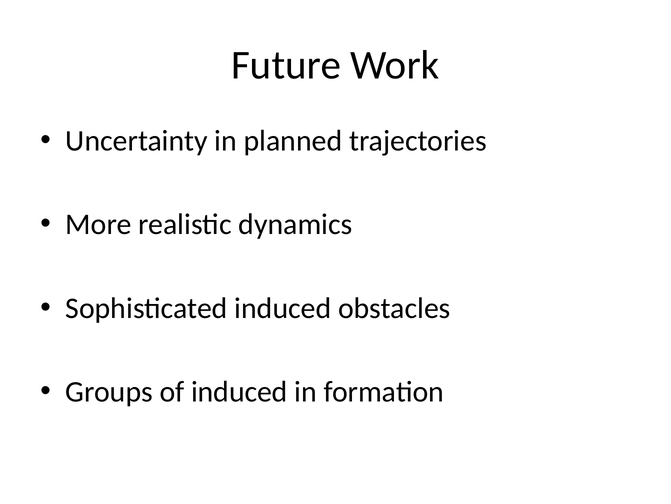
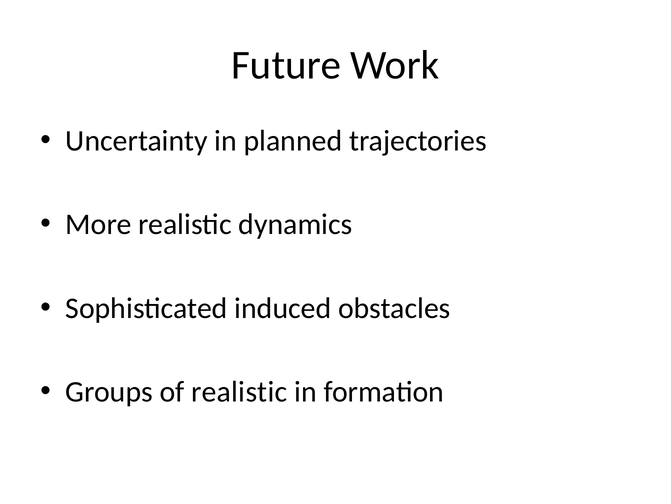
of induced: induced -> realistic
